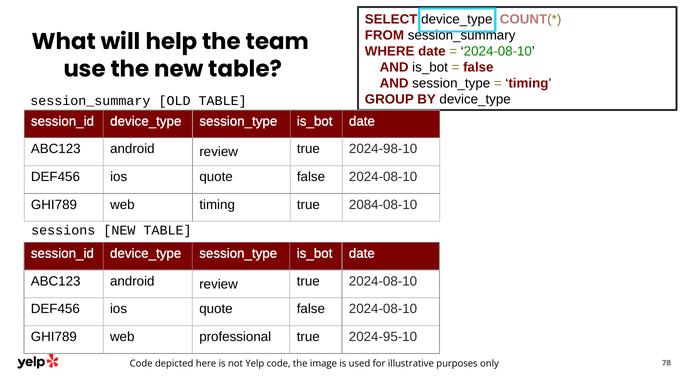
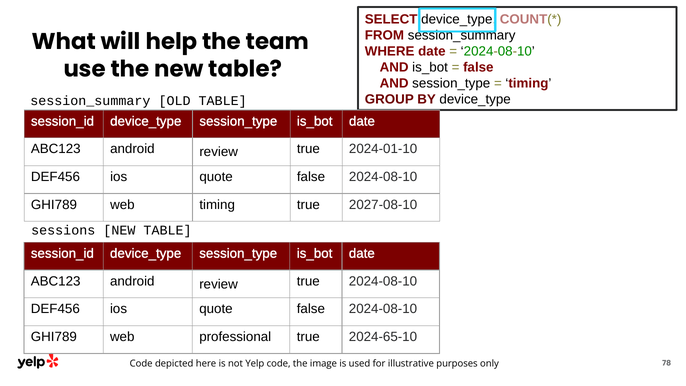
2024-98-10: 2024-98-10 -> 2024-01-10
2084-08-10: 2084-08-10 -> 2027-08-10
2024-95-10: 2024-95-10 -> 2024-65-10
